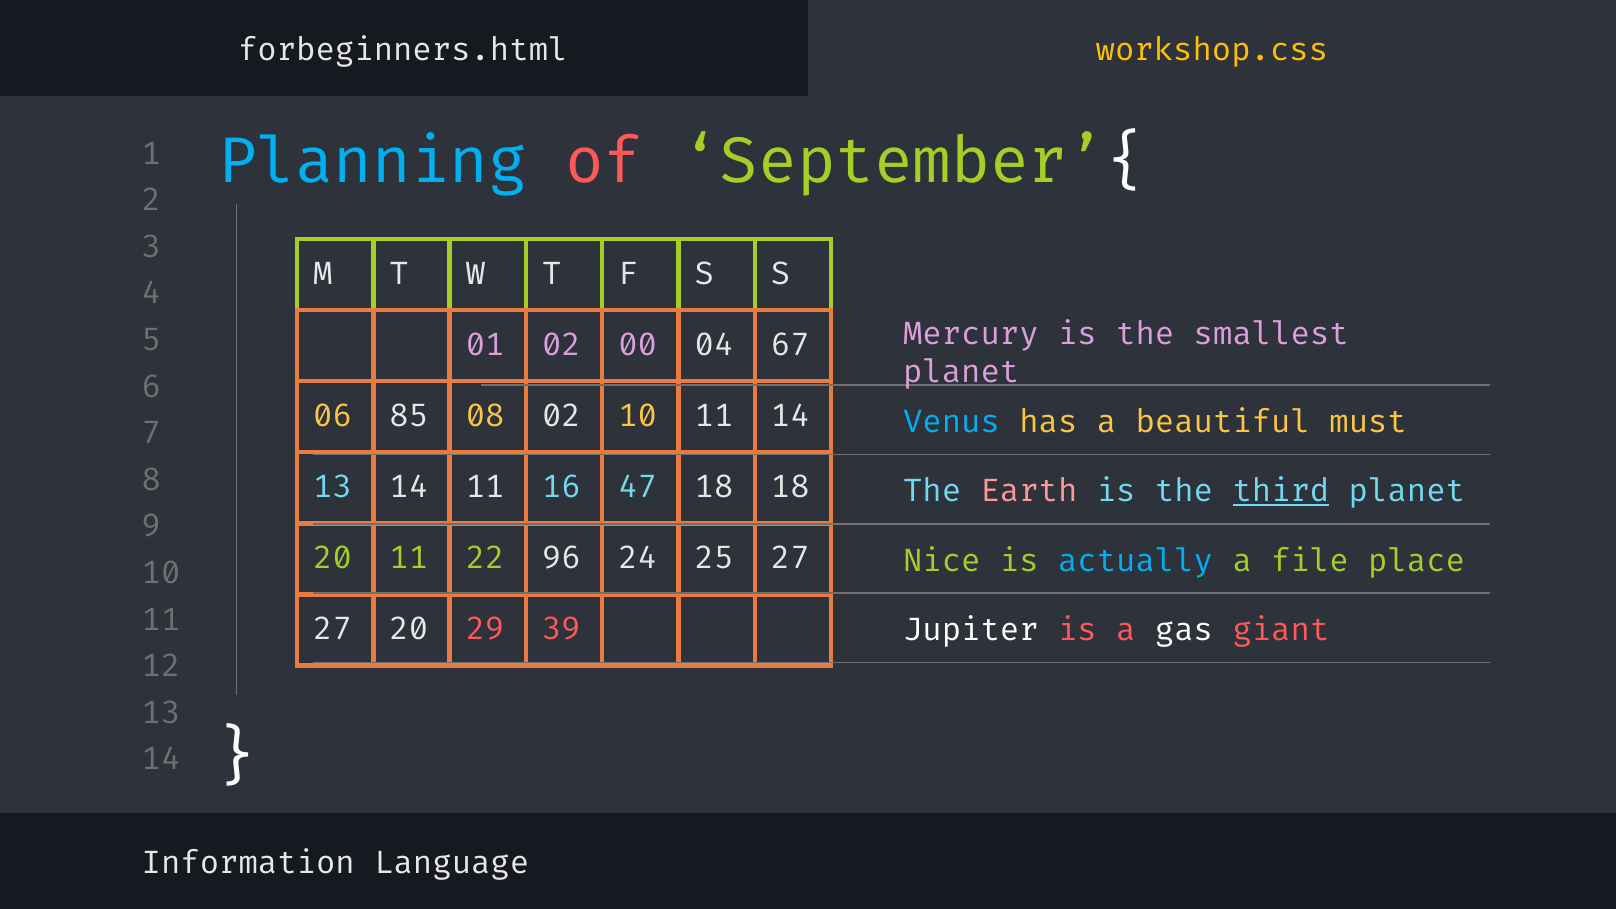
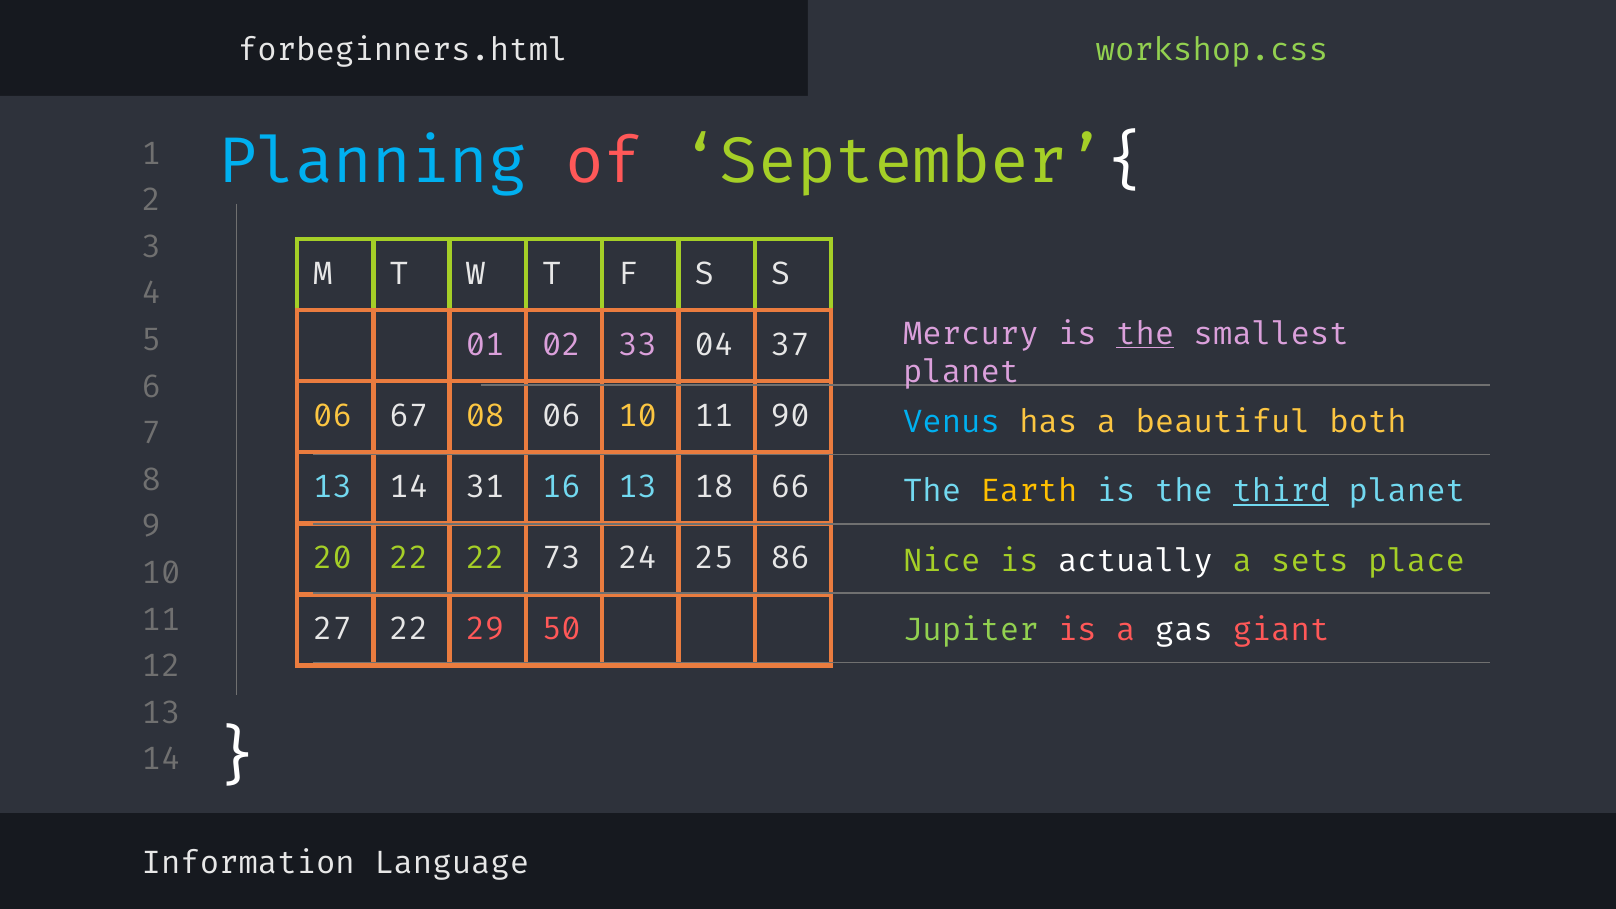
workshop.css colour: yellow -> light green
the at (1145, 334) underline: none -> present
00: 00 -> 33
67: 67 -> 37
85: 85 -> 67
08 02: 02 -> 06
11 14: 14 -> 90
must: must -> both
14 11: 11 -> 31
16 47: 47 -> 13
18 18: 18 -> 66
Earth colour: pink -> yellow
20 11: 11 -> 22
96: 96 -> 73
25 27: 27 -> 86
actually colour: light blue -> white
file: file -> sets
27 20: 20 -> 22
39: 39 -> 50
Jupiter colour: white -> light green
